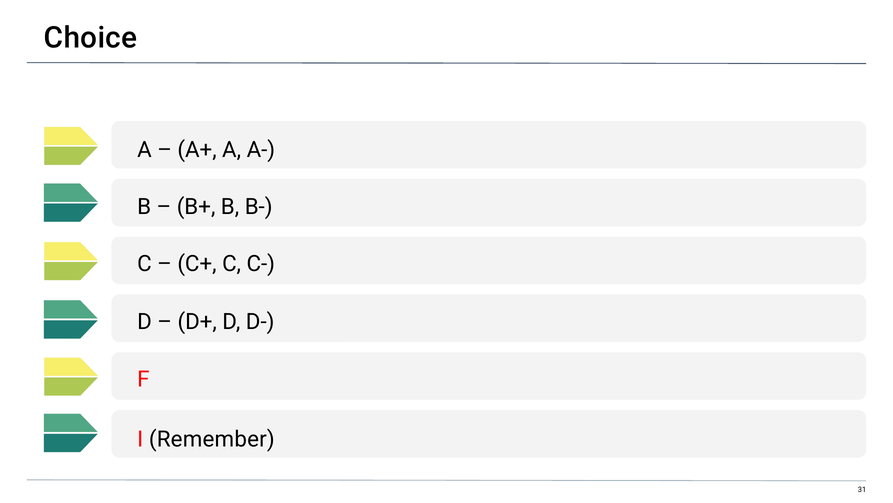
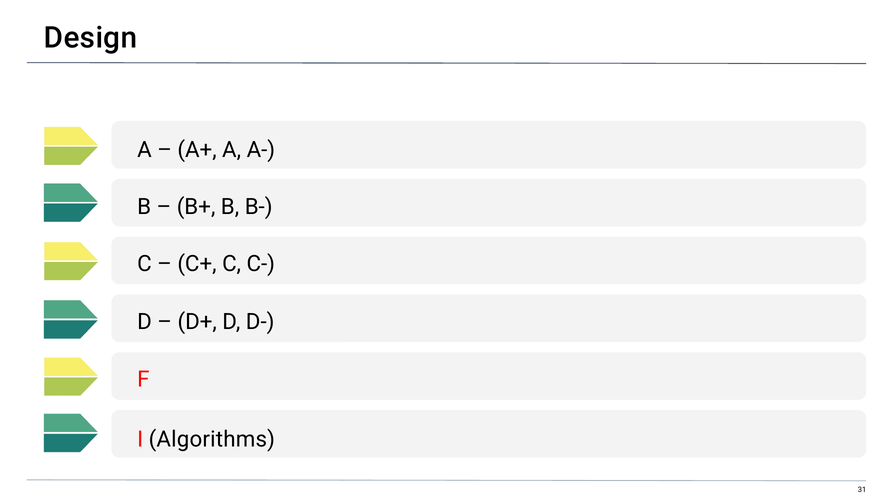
Choice: Choice -> Design
Remember: Remember -> Algorithms
